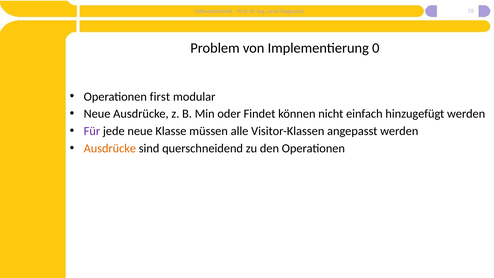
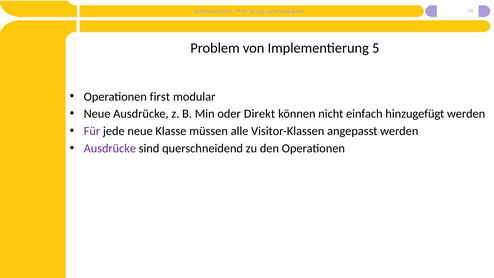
0: 0 -> 5
Findet: Findet -> Direkt
Ausdrücke at (110, 148) colour: orange -> purple
